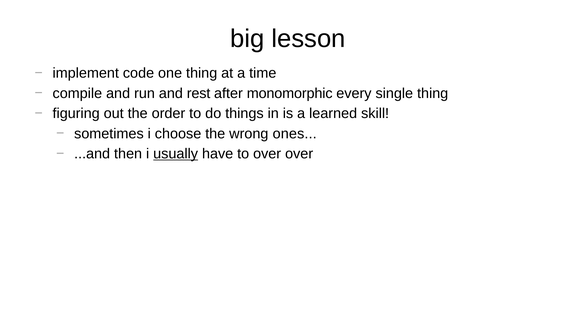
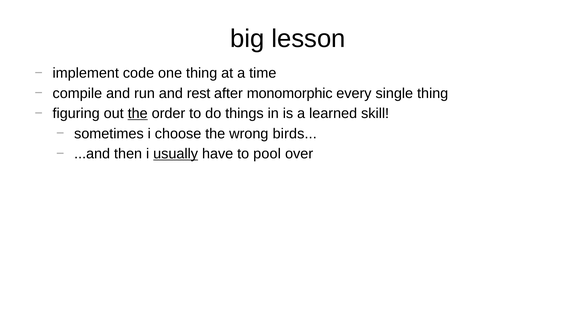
the at (138, 114) underline: none -> present
ones: ones -> birds
to over: over -> pool
